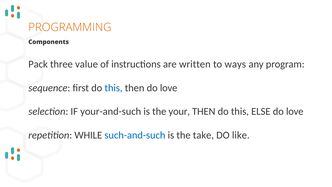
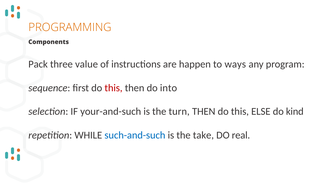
written: written -> happen
this at (114, 88) colour: blue -> red
then do love: love -> into
your: your -> turn
ELSE do love: love -> kind
like: like -> real
